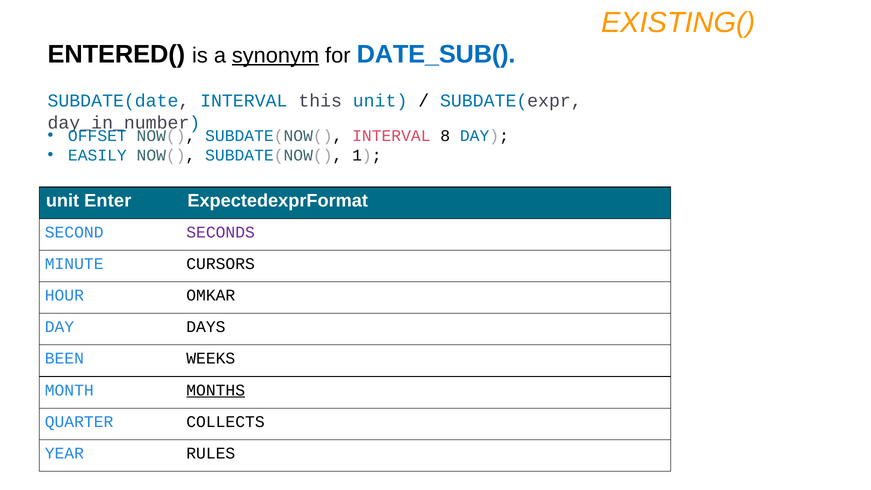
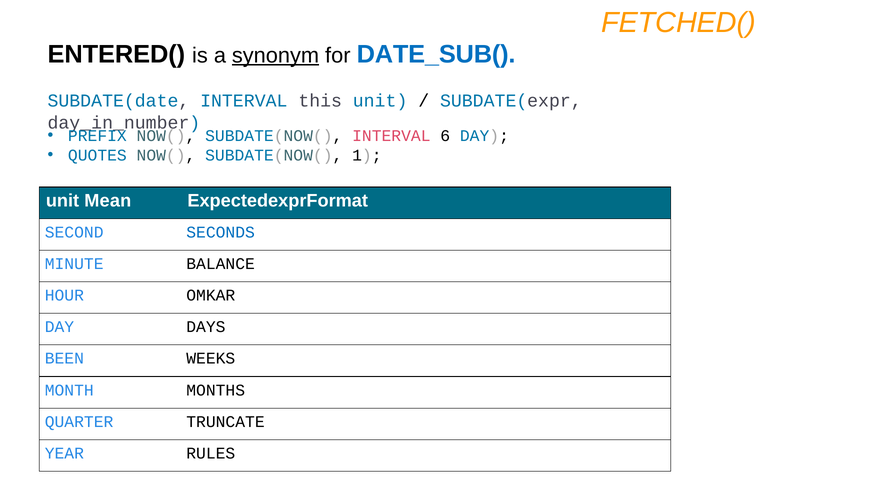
EXISTING(: EXISTING( -> FETCHED(
OFFSET: OFFSET -> PREFIX
8: 8 -> 6
EASILY: EASILY -> QUOTES
Enter: Enter -> Mean
SECONDS colour: purple -> blue
CURSORS: CURSORS -> BALANCE
MONTHS underline: present -> none
COLLECTS: COLLECTS -> TRUNCATE
